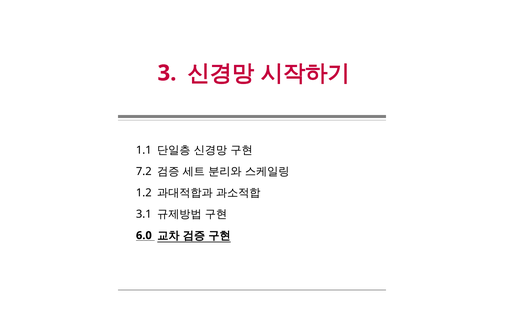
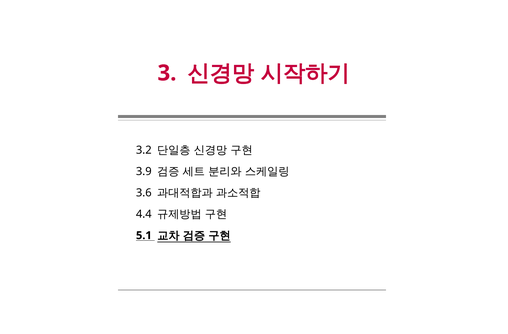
1.1: 1.1 -> 3.2
7.2: 7.2 -> 3.9
1.2: 1.2 -> 3.6
3.1: 3.1 -> 4.4
6.0: 6.0 -> 5.1
